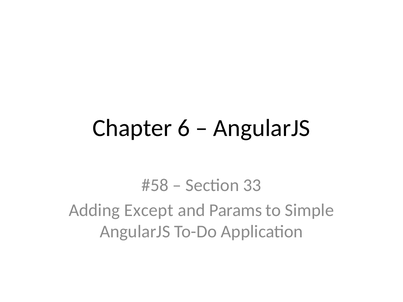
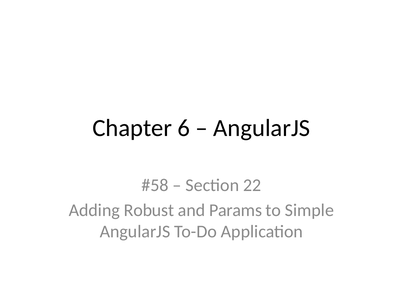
33: 33 -> 22
Except: Except -> Robust
